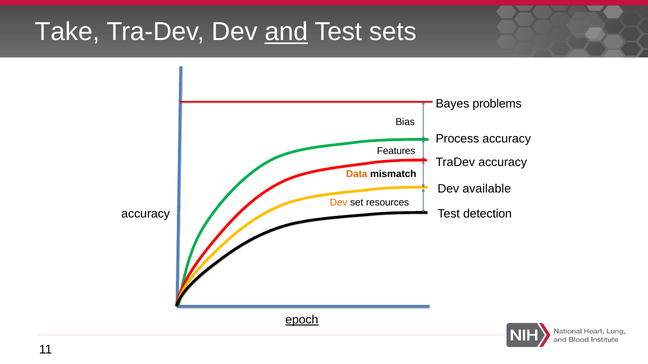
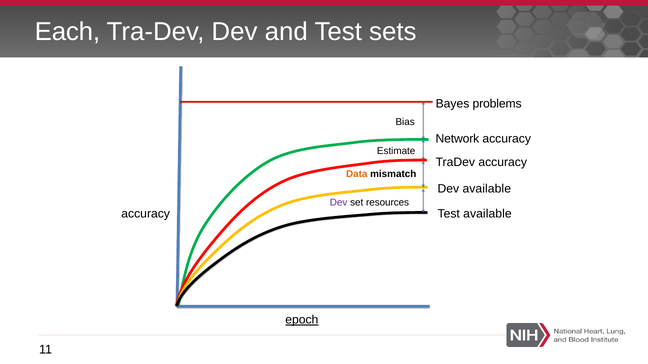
Take: Take -> Each
and underline: present -> none
Process: Process -> Network
Features: Features -> Estimate
Dev at (339, 203) colour: orange -> purple
Test detection: detection -> available
